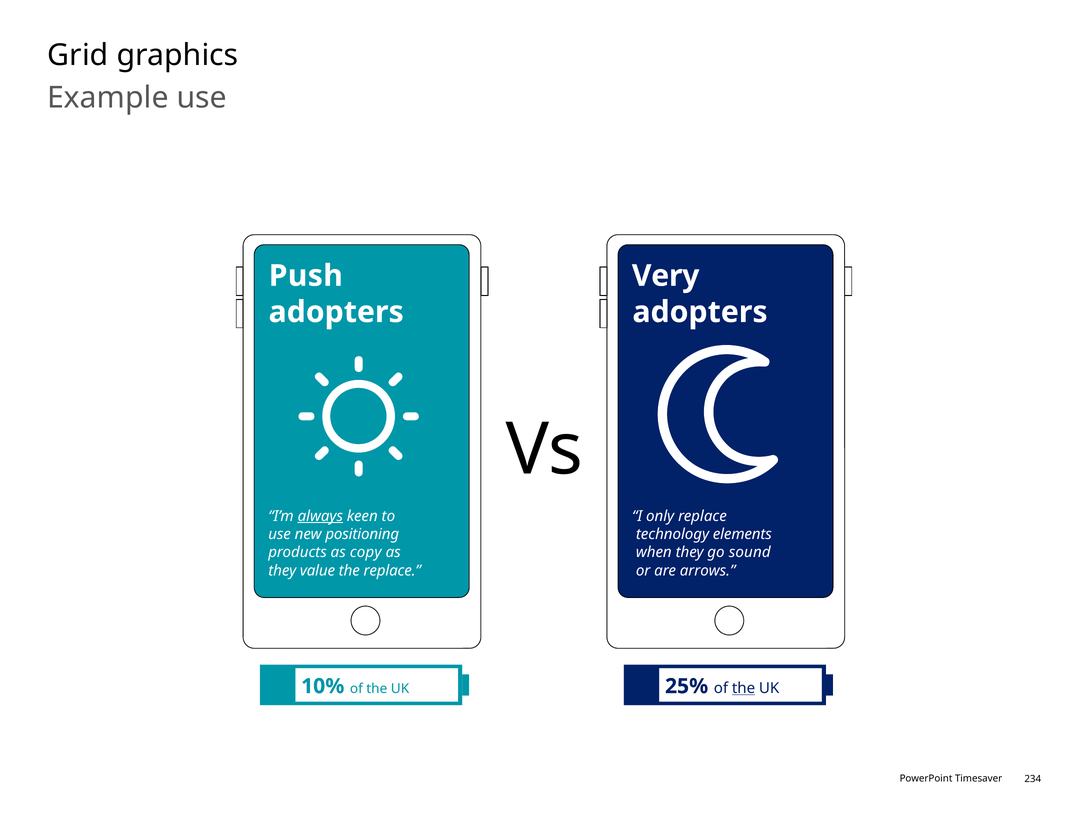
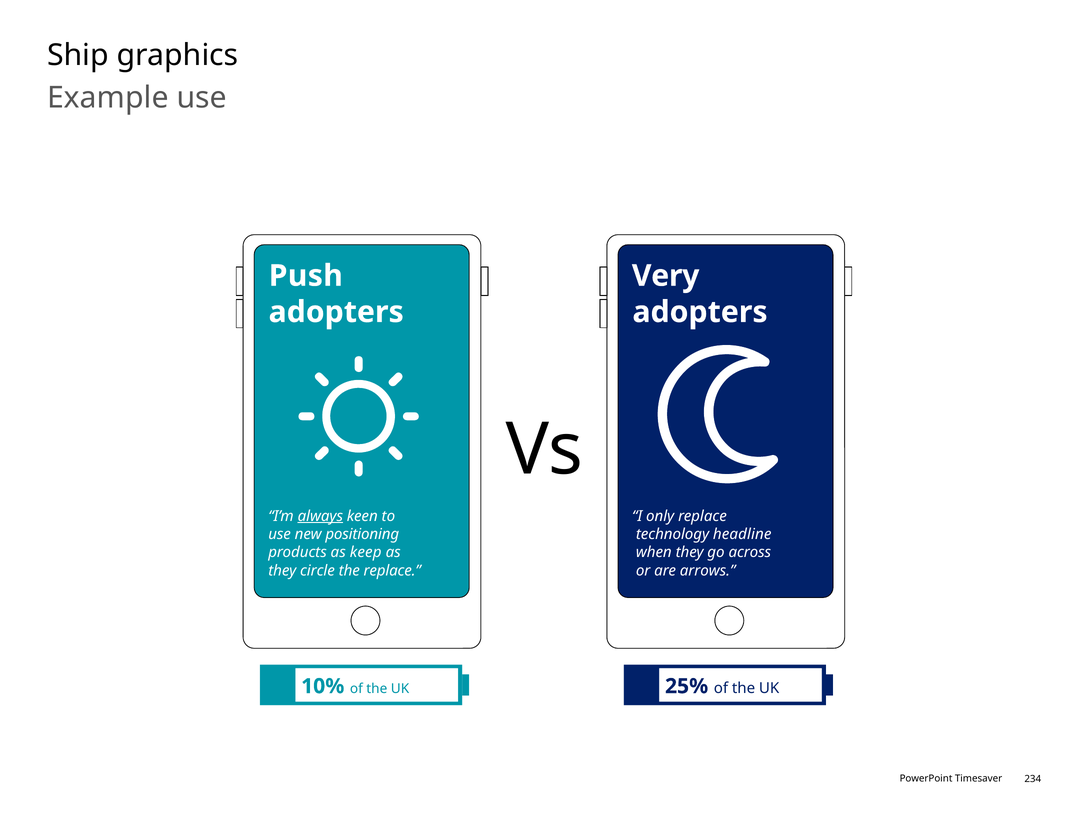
Grid: Grid -> Ship
elements: elements -> headline
copy: copy -> keep
sound: sound -> across
value: value -> circle
the at (744, 688) underline: present -> none
